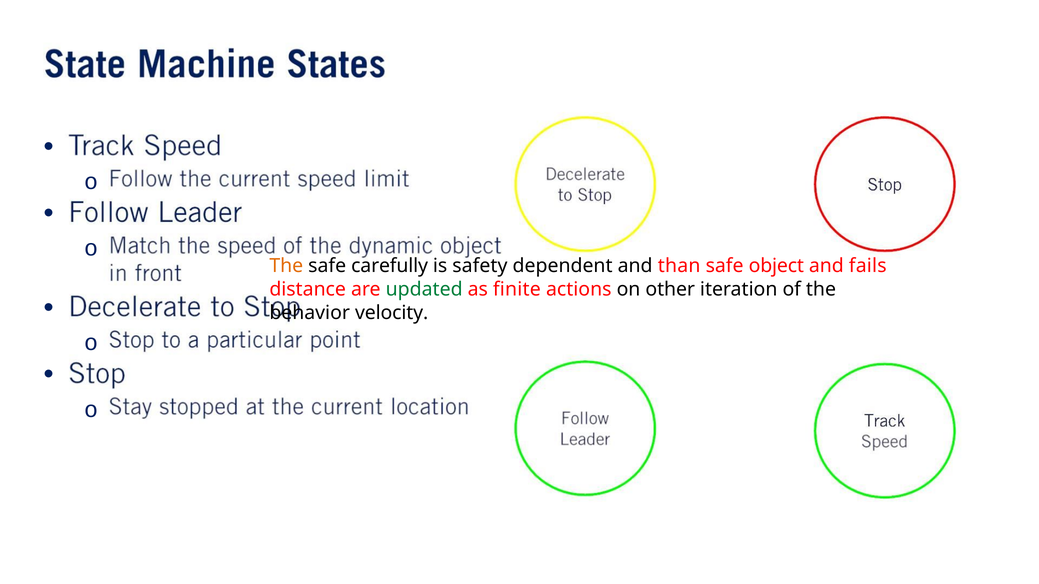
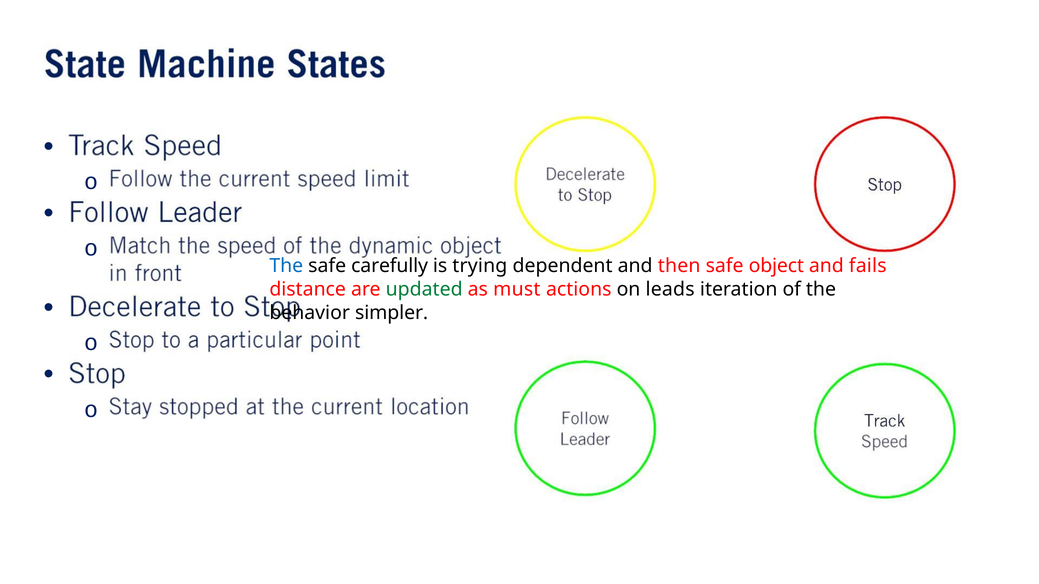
The at (286, 266) colour: orange -> blue
safety: safety -> trying
than: than -> then
finite: finite -> must
other: other -> leads
velocity: velocity -> simpler
